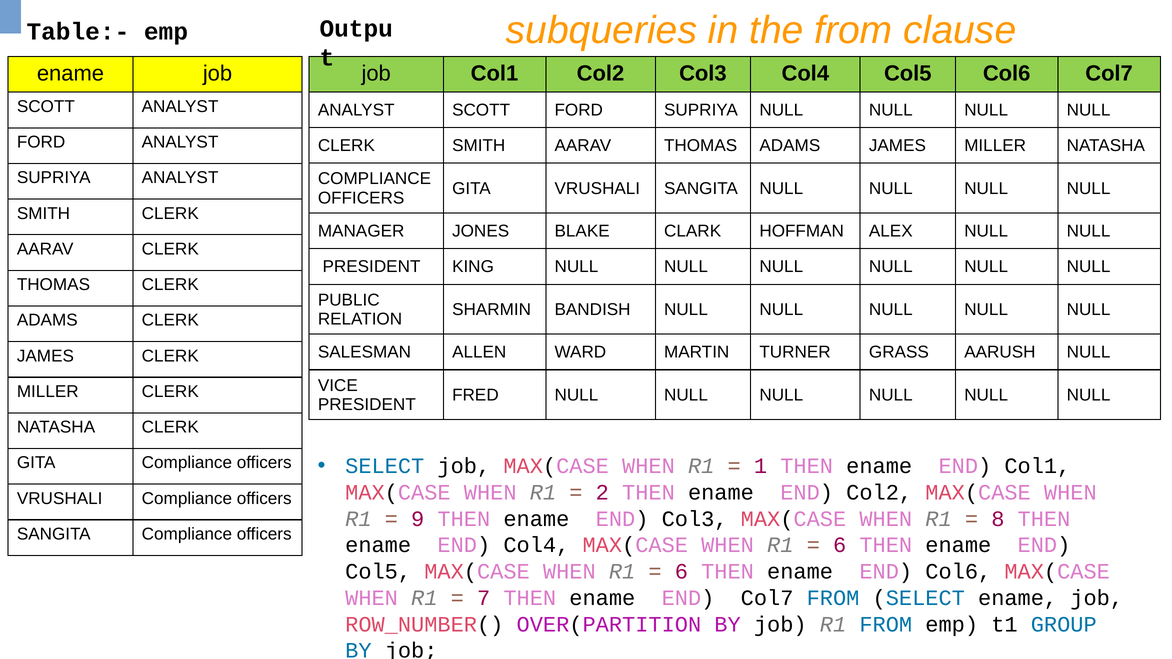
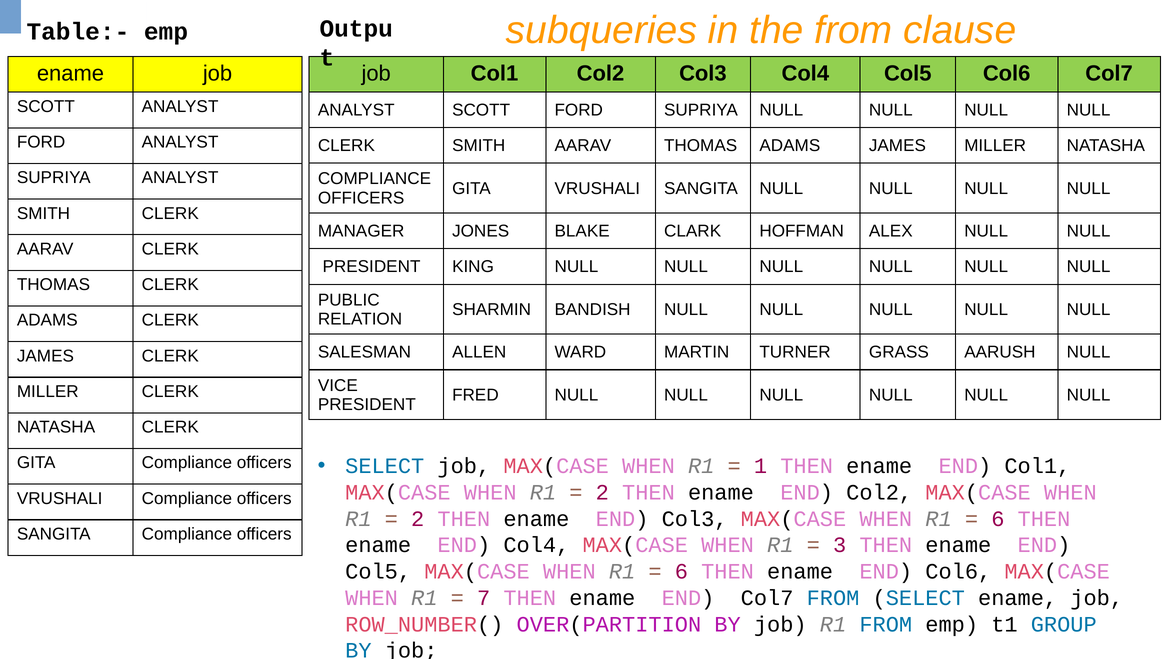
9 at (418, 519): 9 -> 2
8 at (998, 519): 8 -> 6
6 at (840, 545): 6 -> 3
